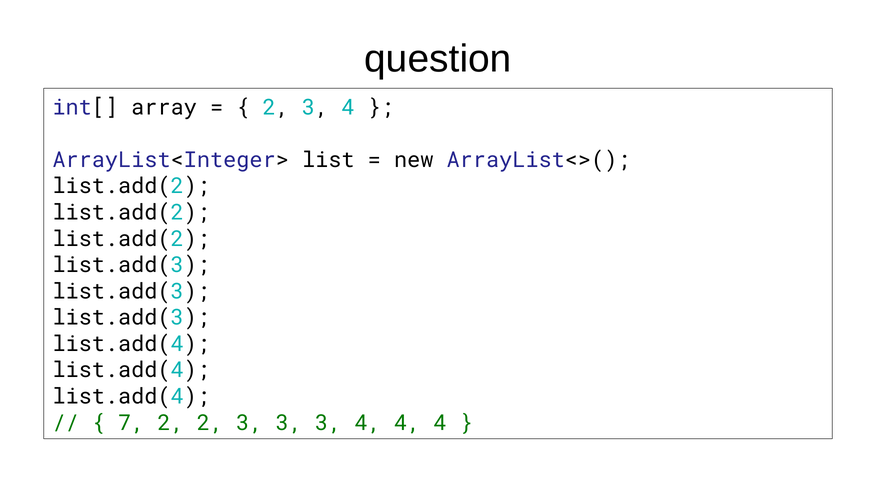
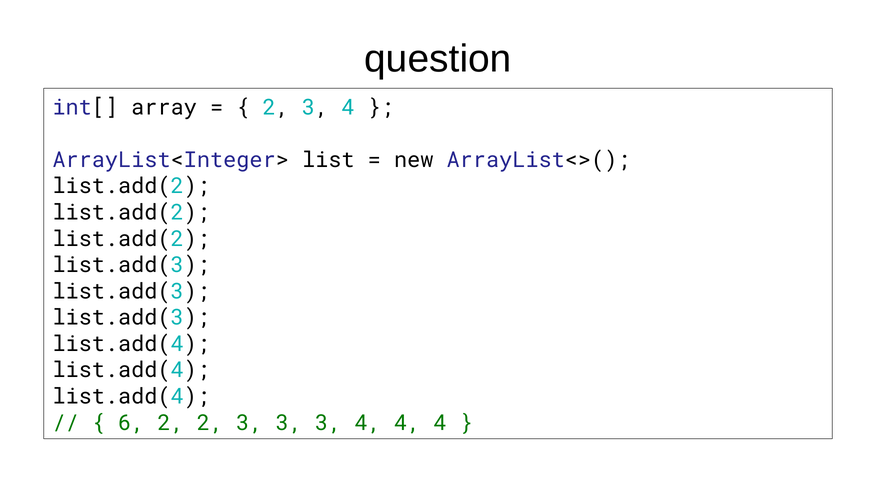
7: 7 -> 6
